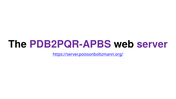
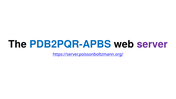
PDB2PQR-APBS colour: purple -> blue
